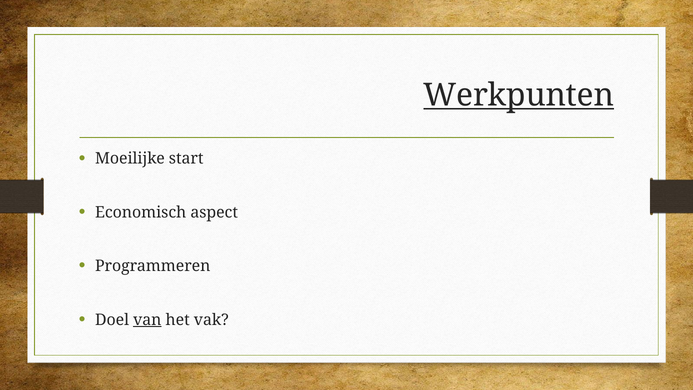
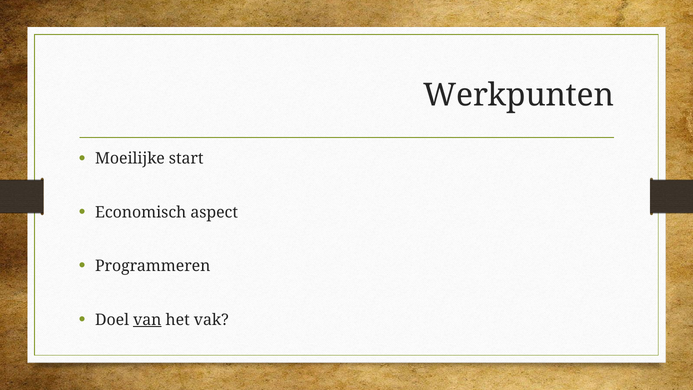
Werkpunten underline: present -> none
